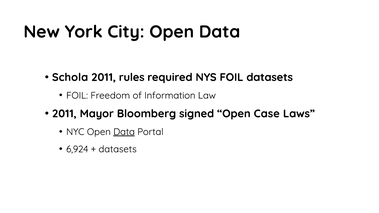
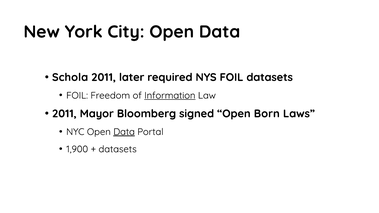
rules: rules -> later
Information underline: none -> present
Case: Case -> Born
6,924: 6,924 -> 1,900
